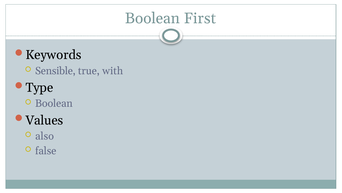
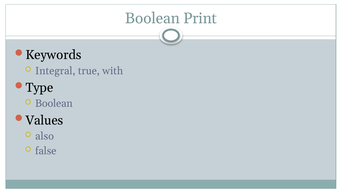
First: First -> Print
Sensible: Sensible -> Integral
